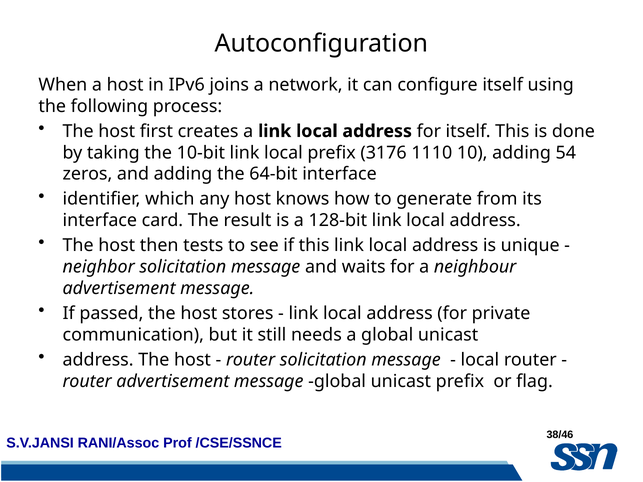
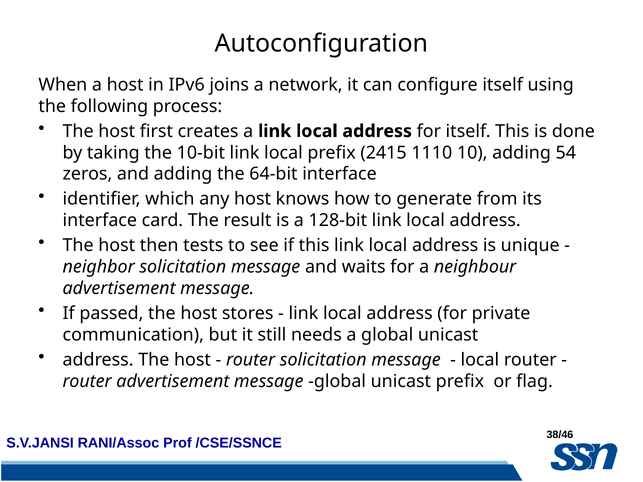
3176: 3176 -> 2415
